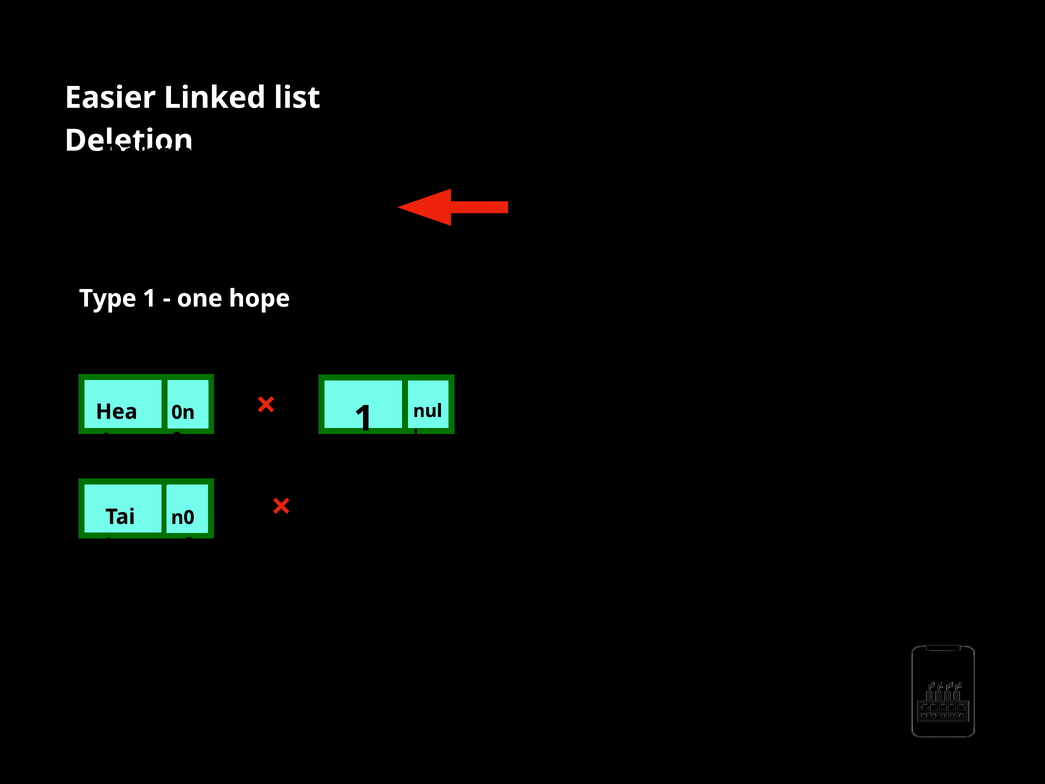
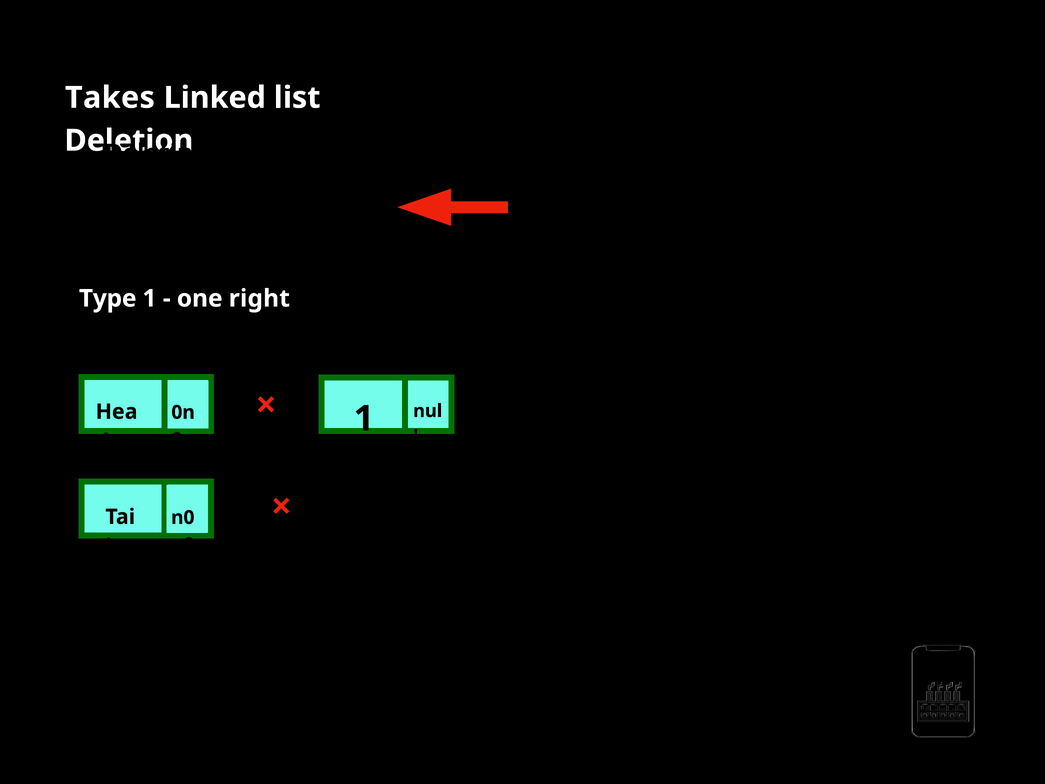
Easier: Easier -> Takes
hope: hope -> right
